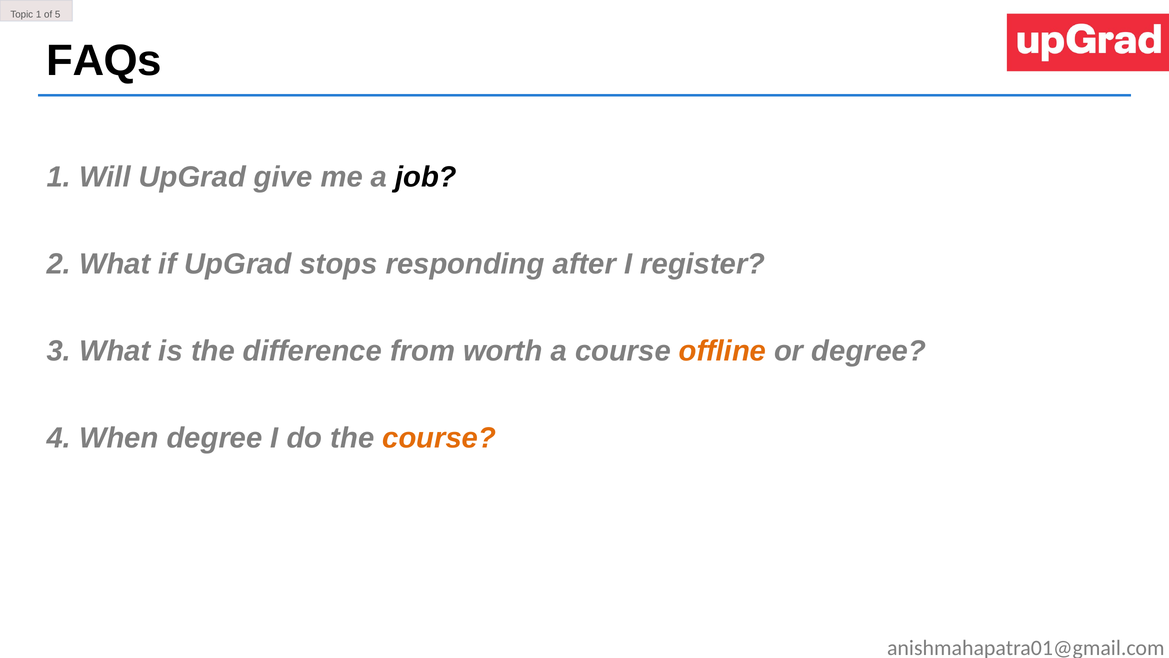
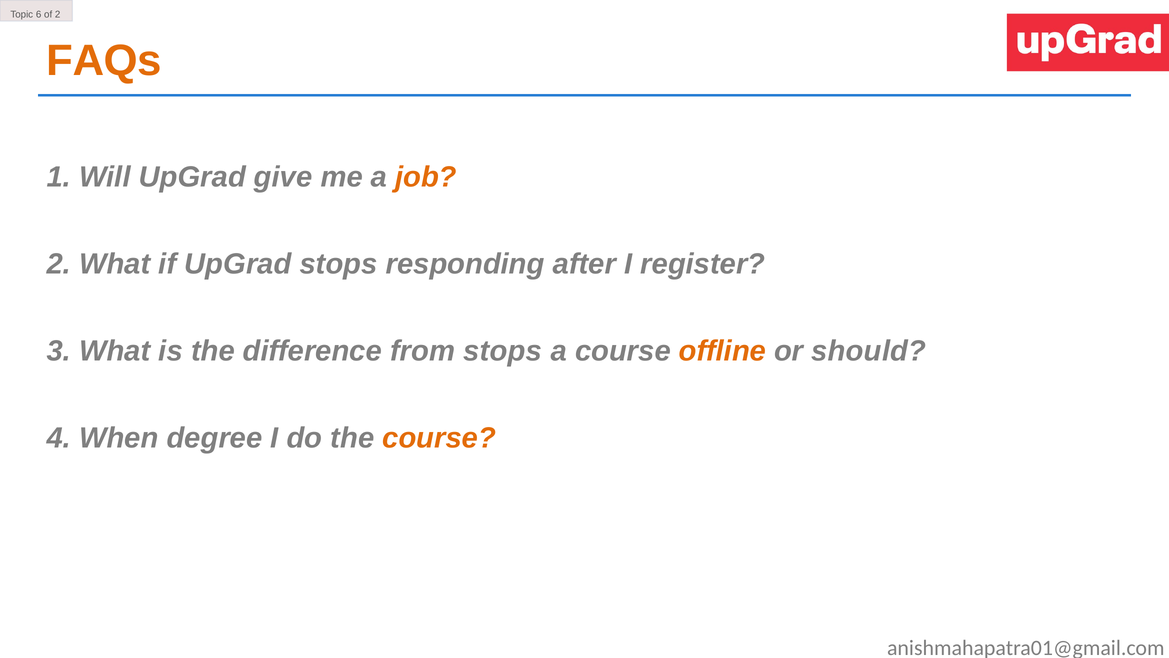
Topic 1: 1 -> 6
of 5: 5 -> 2
FAQs colour: black -> orange
job colour: black -> orange
from worth: worth -> stops
or degree: degree -> should
